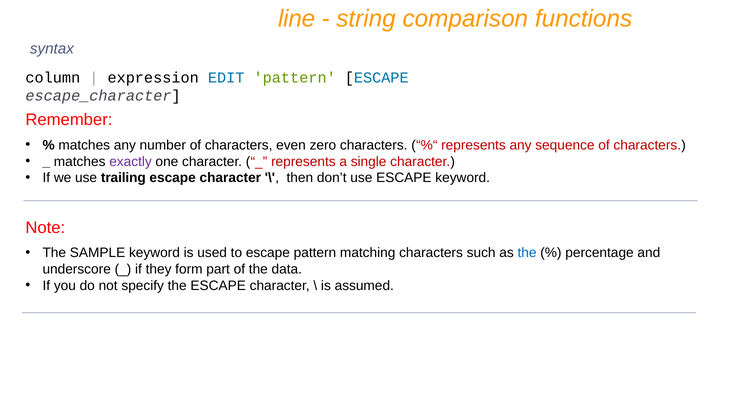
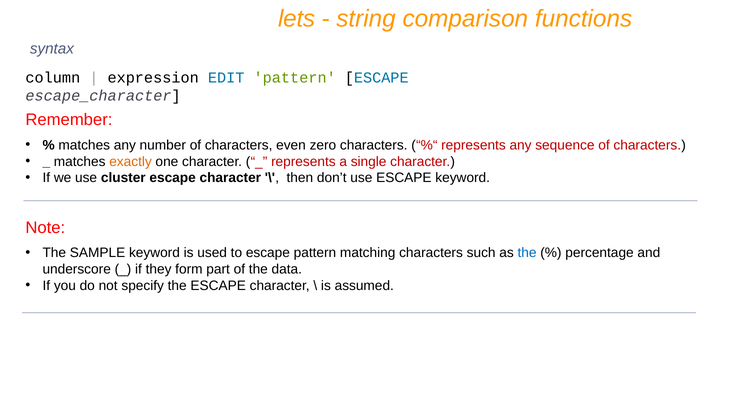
line: line -> lets
exactly colour: purple -> orange
trailing: trailing -> cluster
